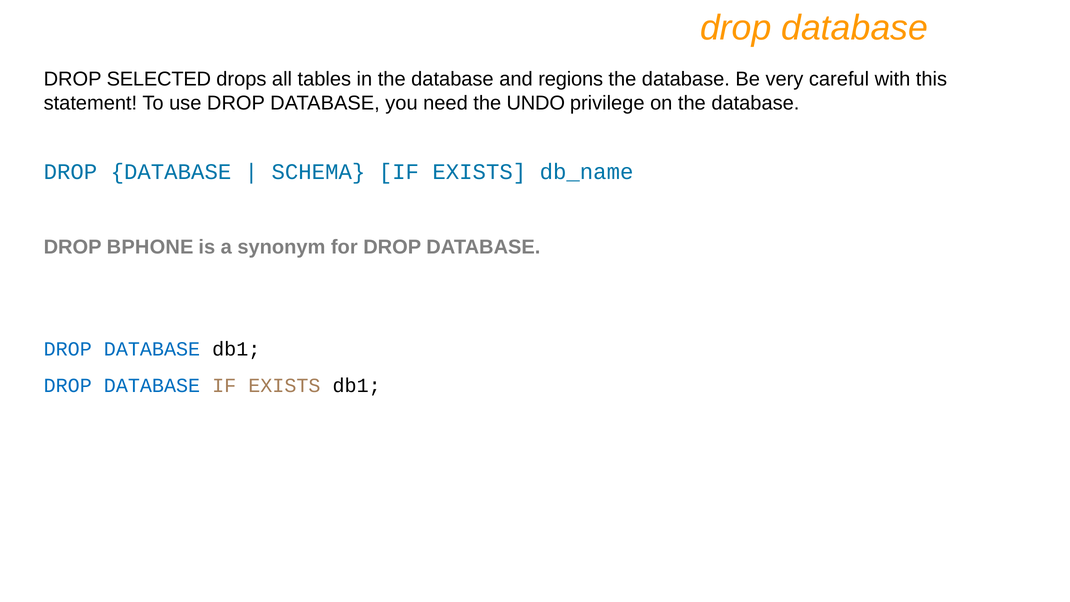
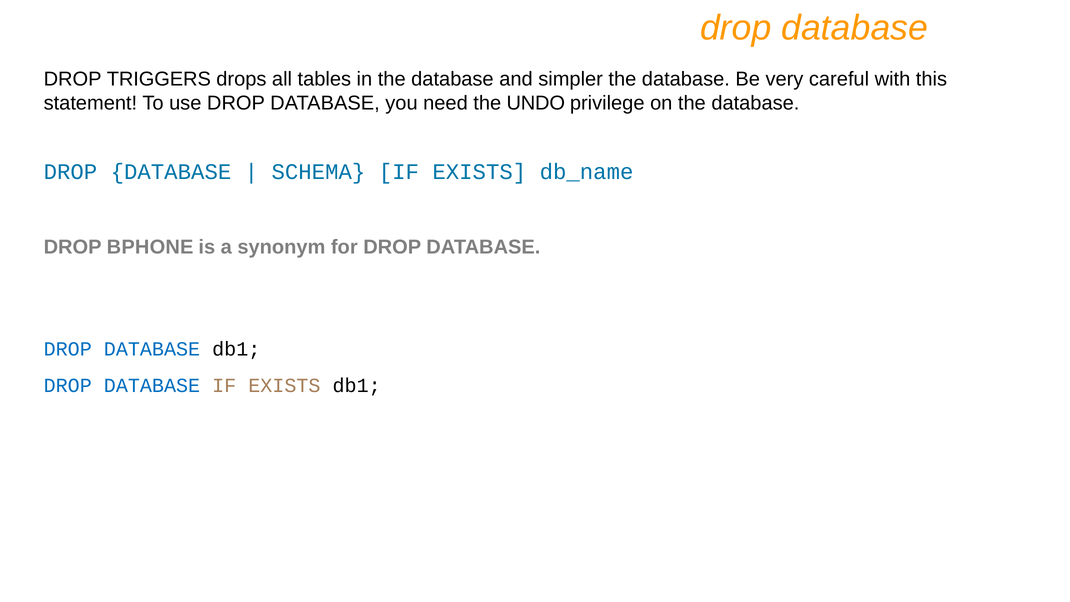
SELECTED: SELECTED -> TRIGGERS
regions: regions -> simpler
